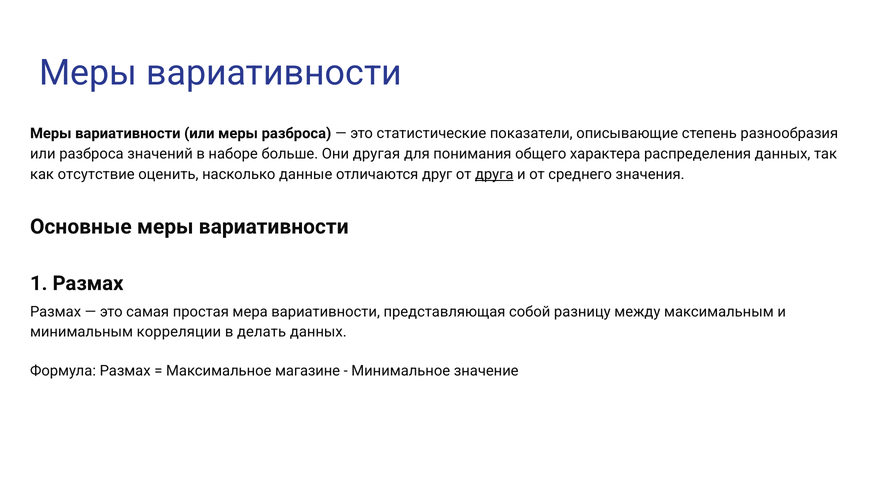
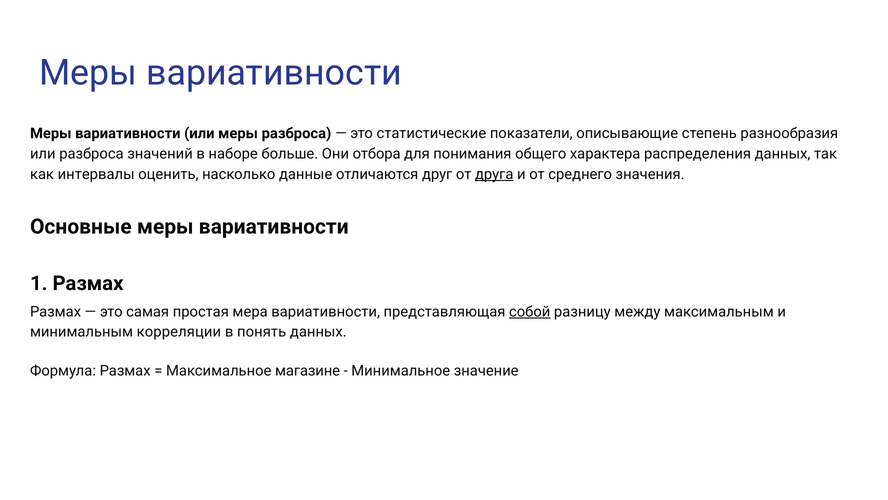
другая: другая -> отбора
отсутствие: отсутствие -> интервалы
собой underline: none -> present
делать: делать -> понять
